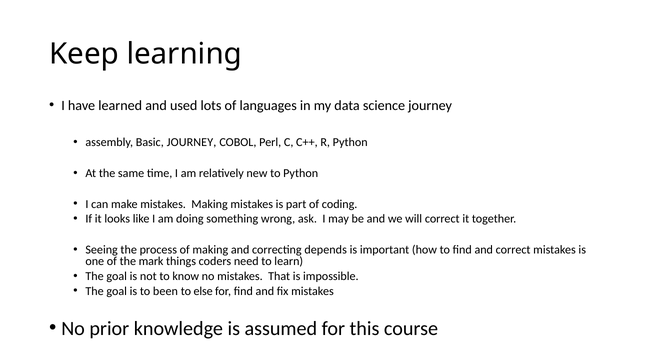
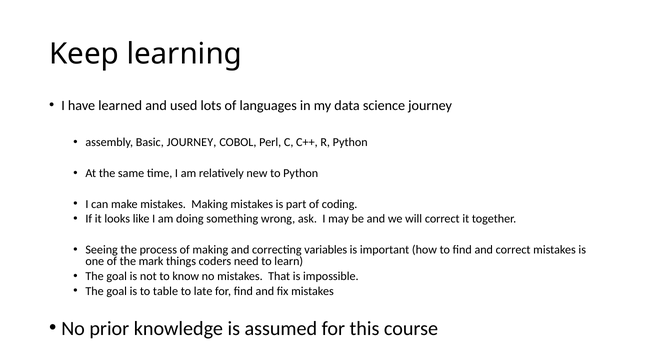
depends: depends -> variables
been: been -> table
else: else -> late
